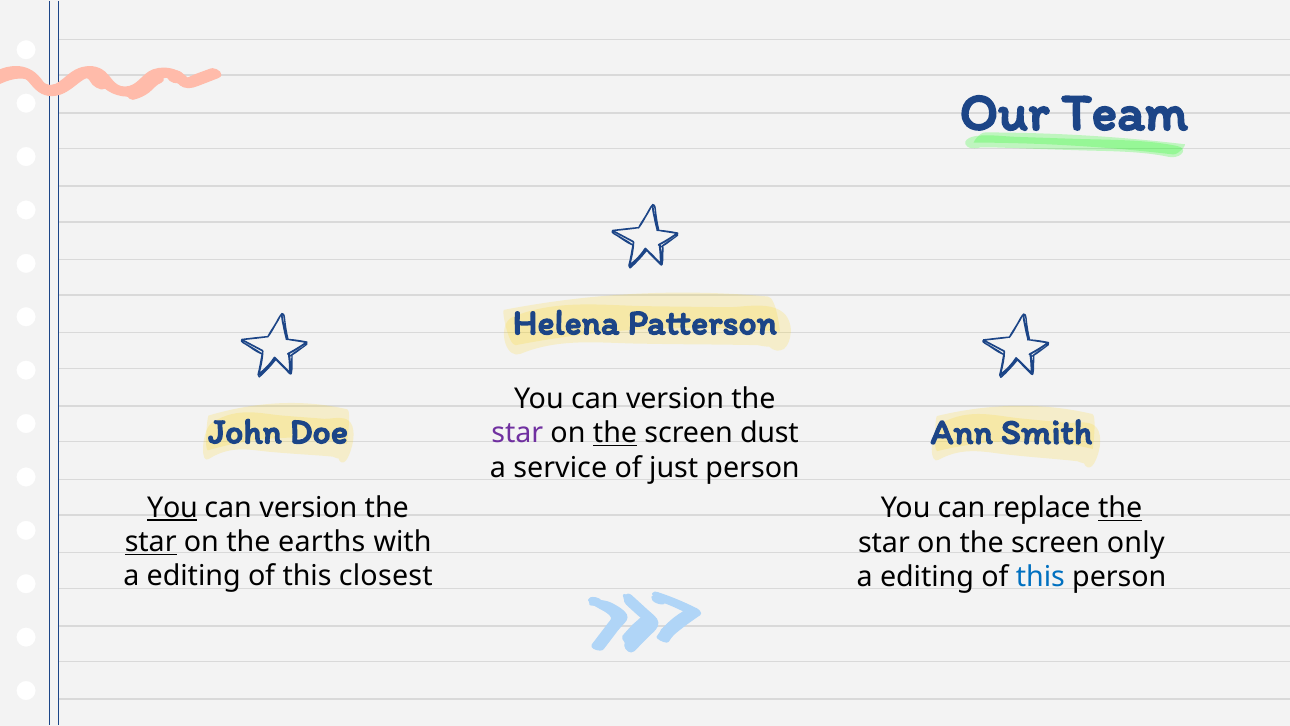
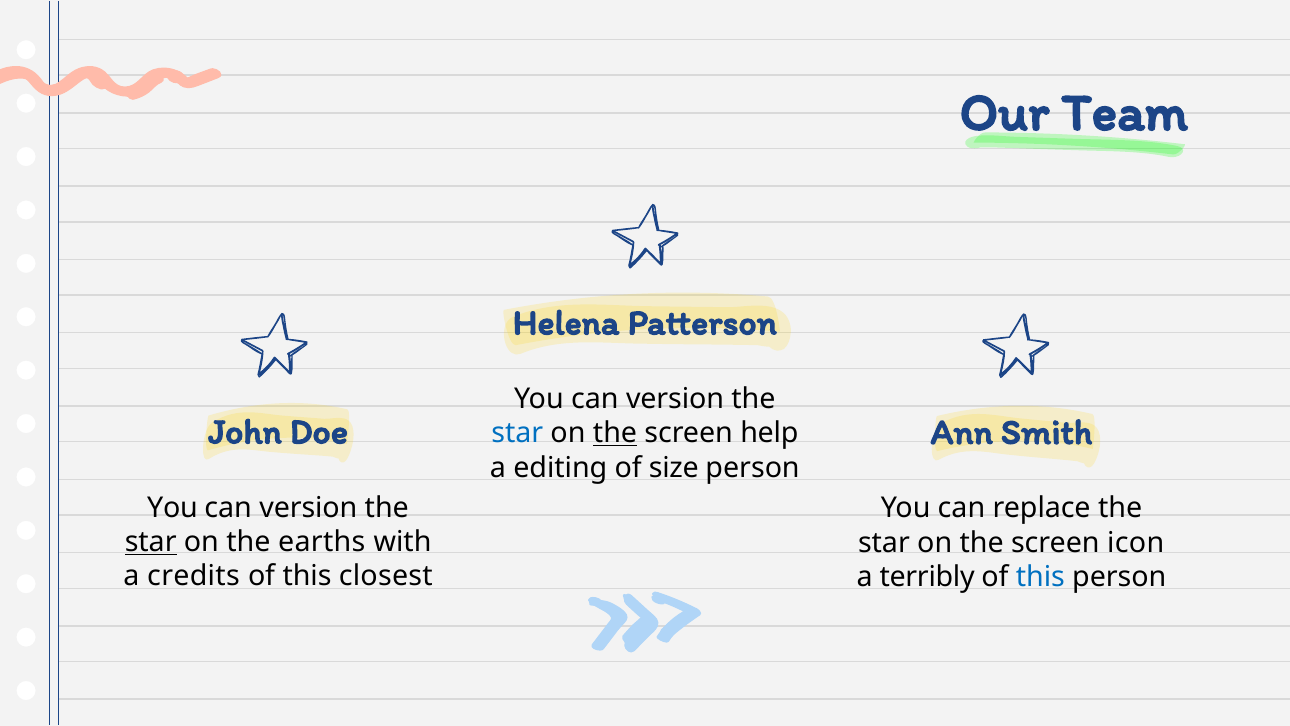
star at (517, 433) colour: purple -> blue
dust: dust -> help
service: service -> editing
just: just -> size
You at (172, 507) underline: present -> none
the at (1120, 508) underline: present -> none
only: only -> icon
editing at (194, 576): editing -> credits
editing at (927, 577): editing -> terribly
